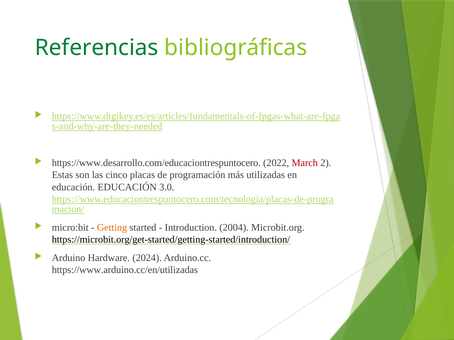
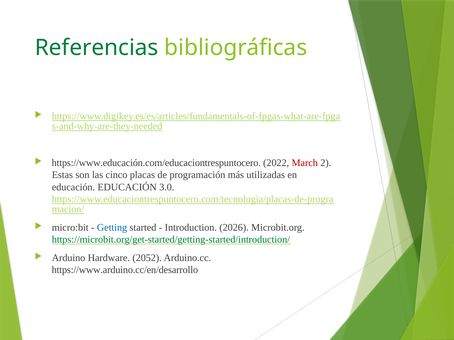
https://www.desarrollo.com/educaciontrespuntocero: https://www.desarrollo.com/educaciontrespuntocero -> https://www.educación.com/educaciontrespuntocero
Getting colour: orange -> blue
2004: 2004 -> 2026
https://microbit.org/get-started/getting-started/introduction/ colour: black -> green
2024: 2024 -> 2052
https://www.arduino.cc/en/utilizadas: https://www.arduino.cc/en/utilizadas -> https://www.arduino.cc/en/desarrollo
